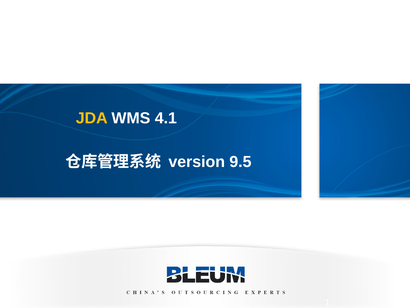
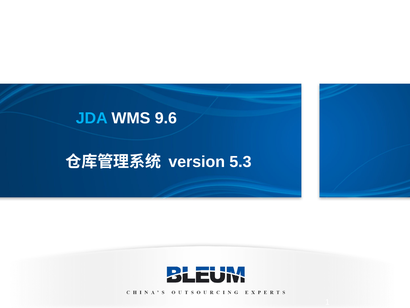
JDA colour: yellow -> light blue
4.1: 4.1 -> 9.6
9.5: 9.5 -> 5.3
